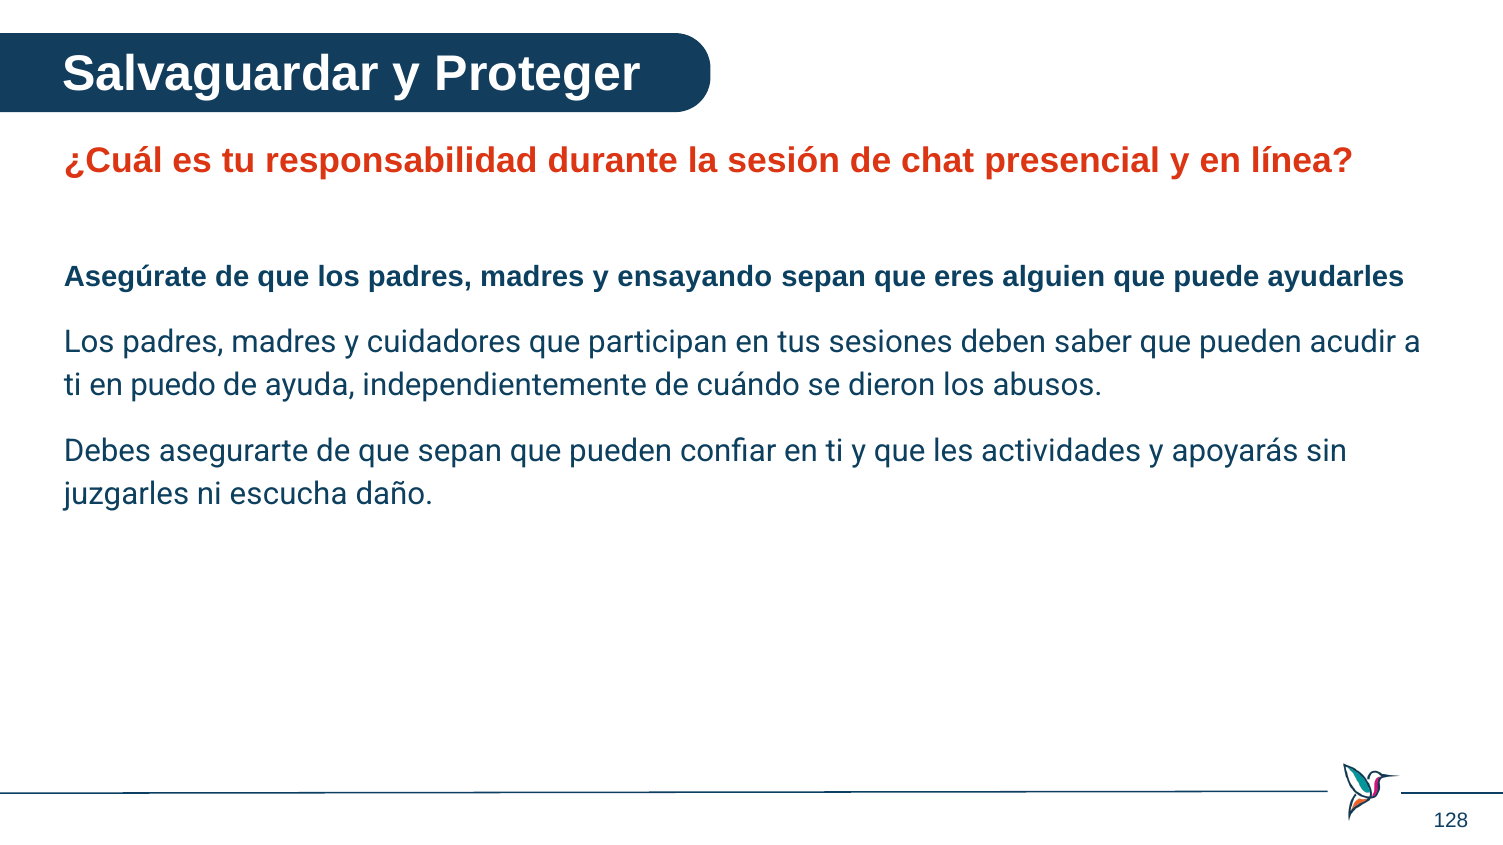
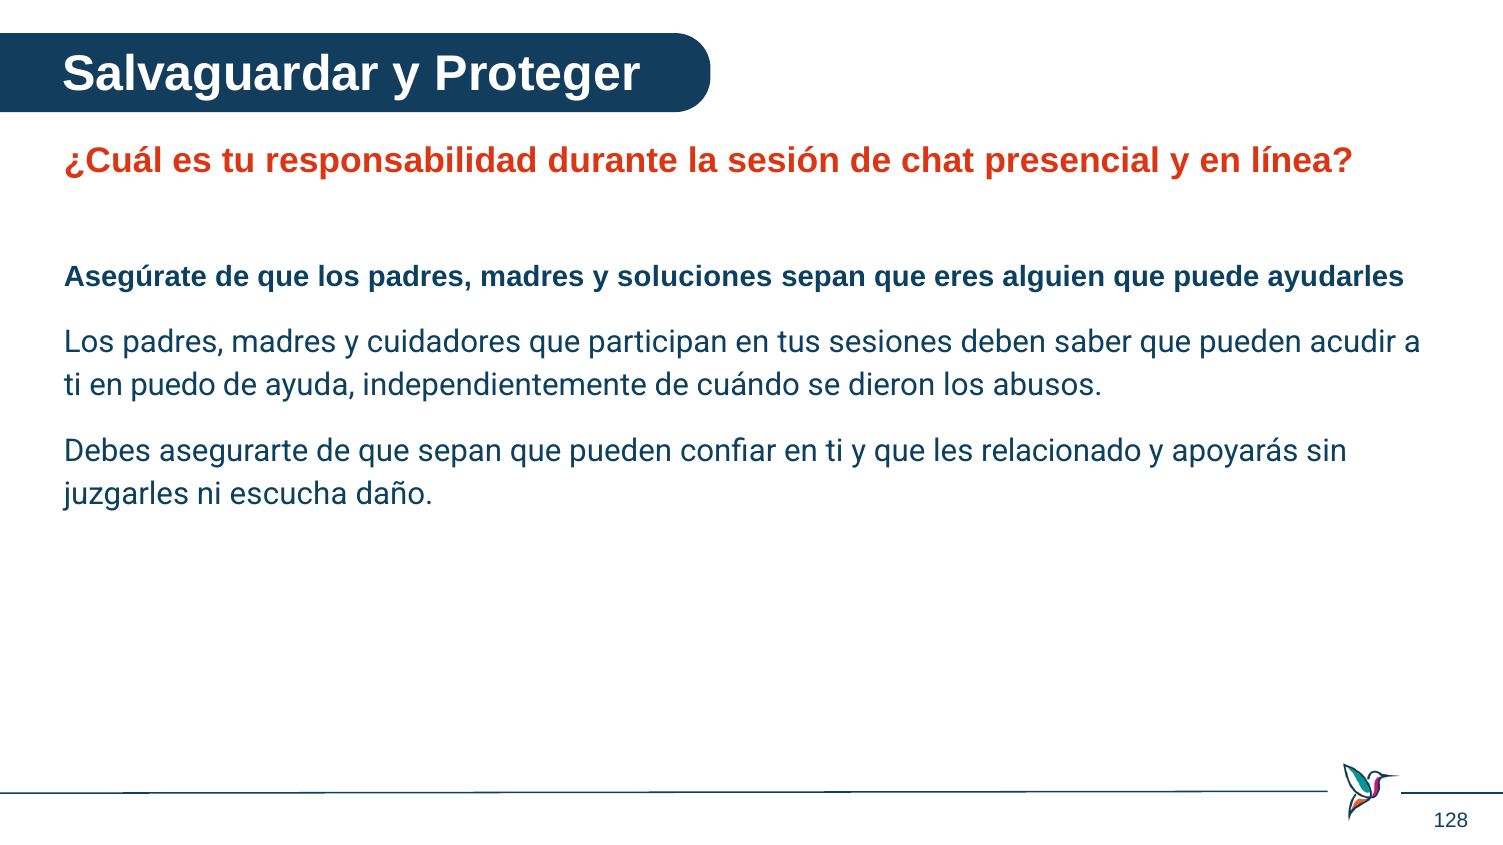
ensayando: ensayando -> soluciones
actividades: actividades -> relacionado
